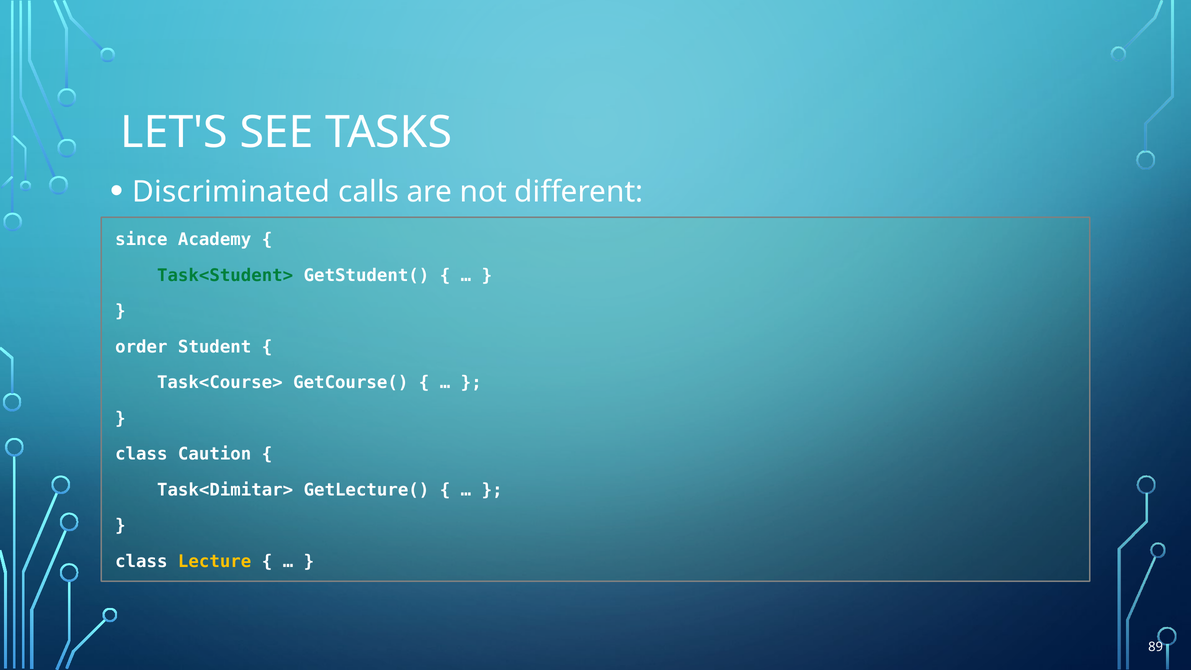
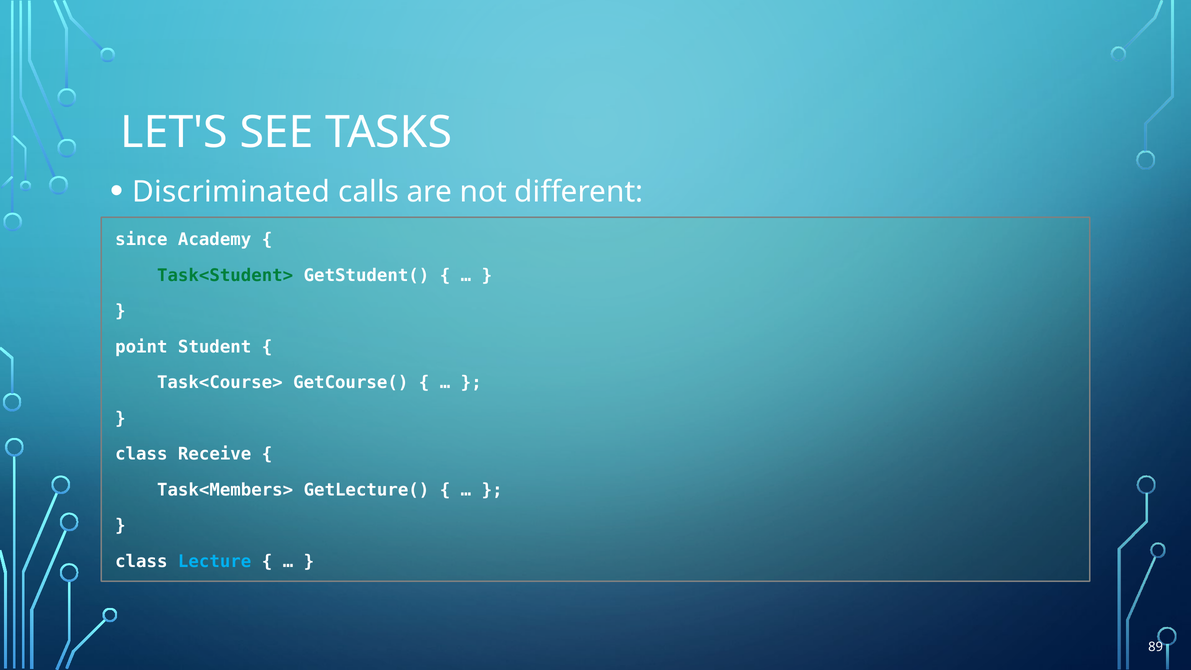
order: order -> point
Caution: Caution -> Receive
Task<Dimitar>: Task<Dimitar> -> Task<Members>
Lecture colour: yellow -> light blue
